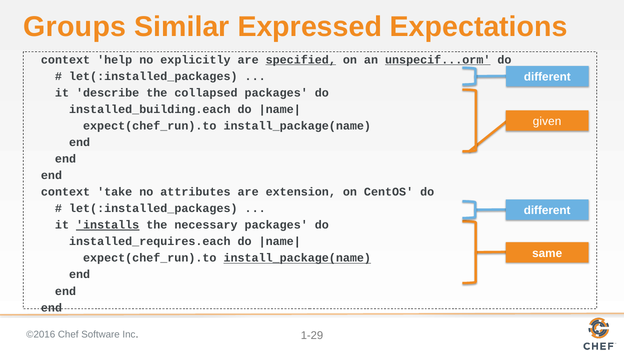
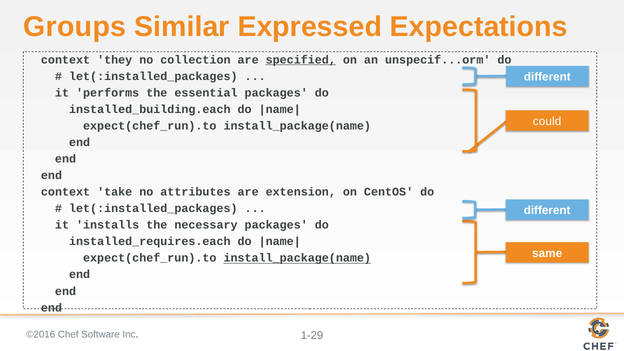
help: help -> they
explicitly: explicitly -> collection
unspecif...orm underline: present -> none
describe: describe -> performs
collapsed: collapsed -> essential
given: given -> could
installs underline: present -> none
